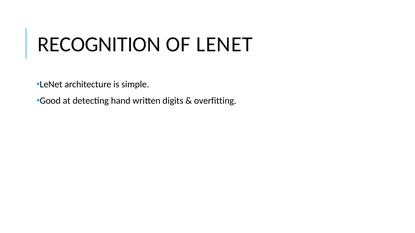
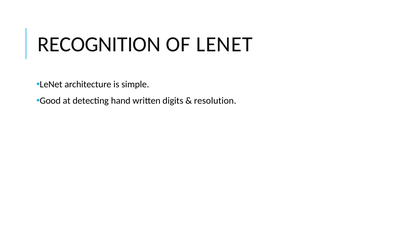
overfitting: overfitting -> resolution
